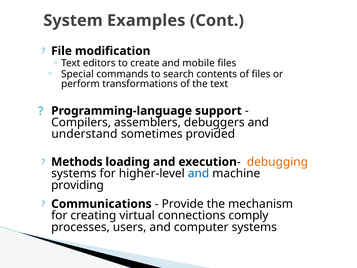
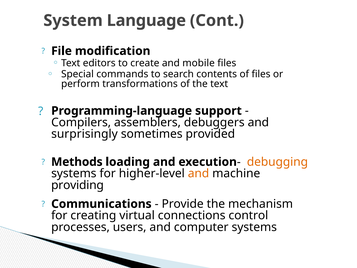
Examples: Examples -> Language
understand: understand -> surprisingly
and at (198, 173) colour: blue -> orange
comply: comply -> control
